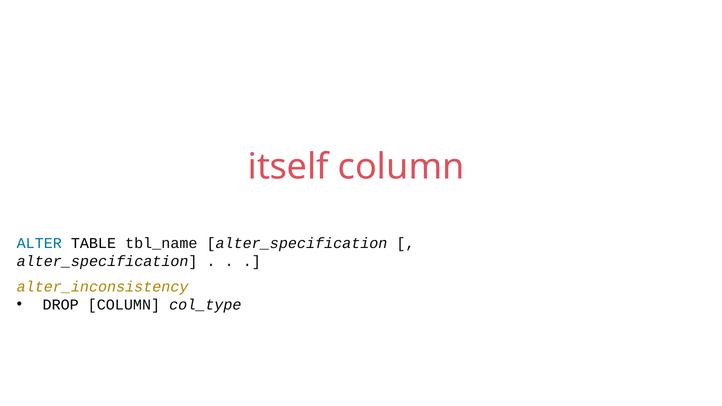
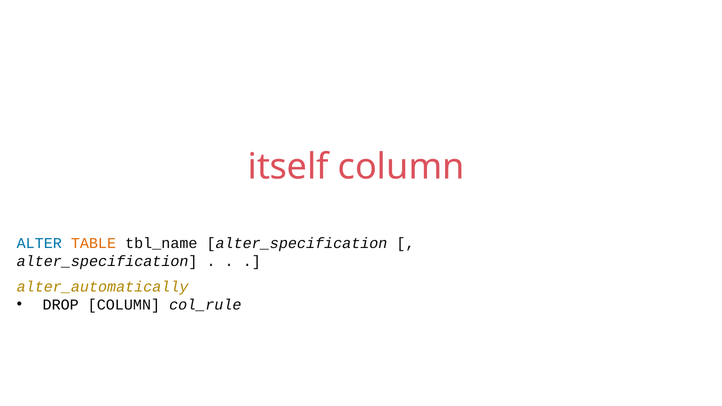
TABLE colour: black -> orange
alter_inconsistency: alter_inconsistency -> alter_automatically
col_type: col_type -> col_rule
